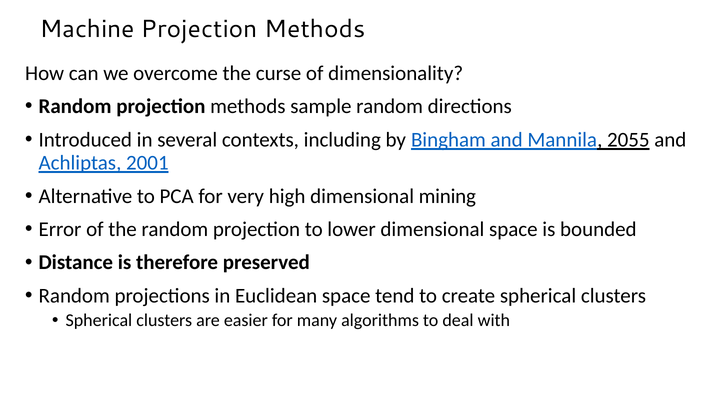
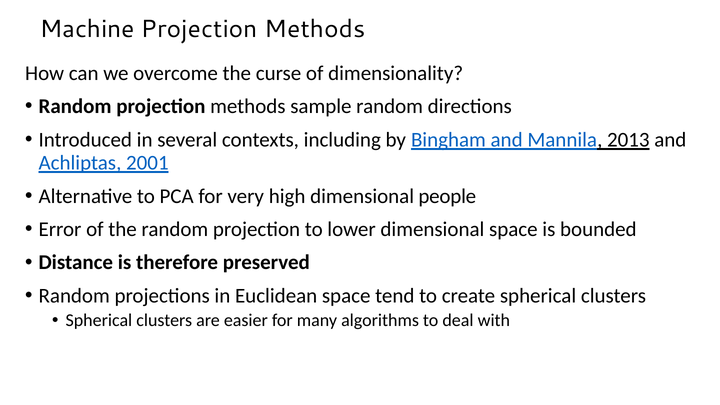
2055: 2055 -> 2013
mining: mining -> people
